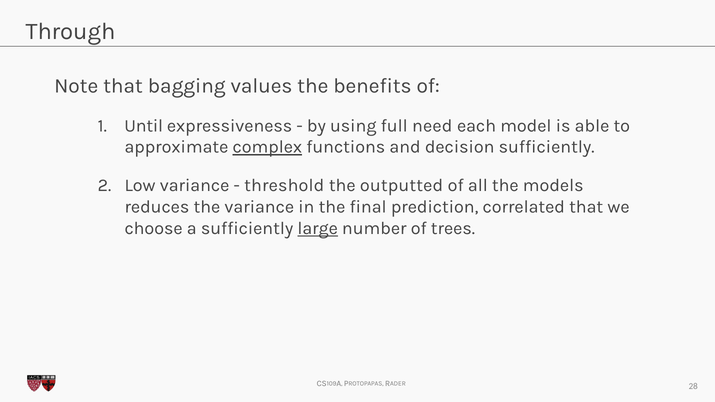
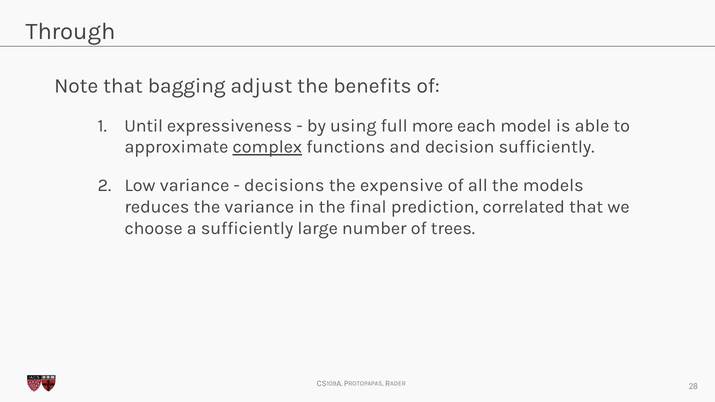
values: values -> adjust
need: need -> more
threshold: threshold -> decisions
outputted: outputted -> expensive
large underline: present -> none
